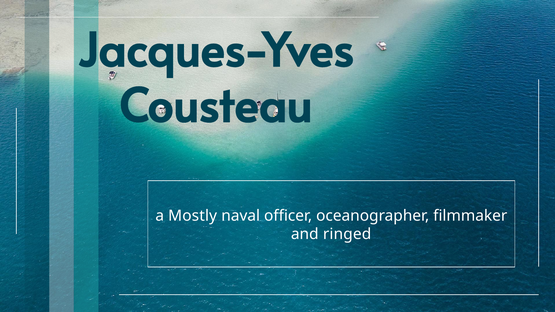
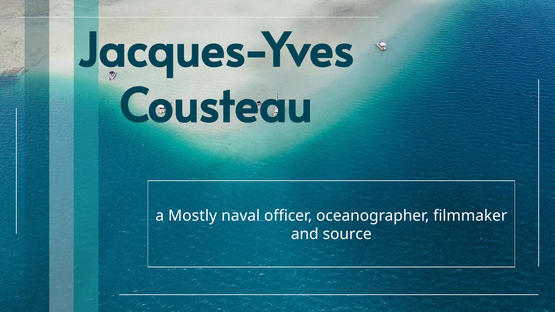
ringed: ringed -> source
